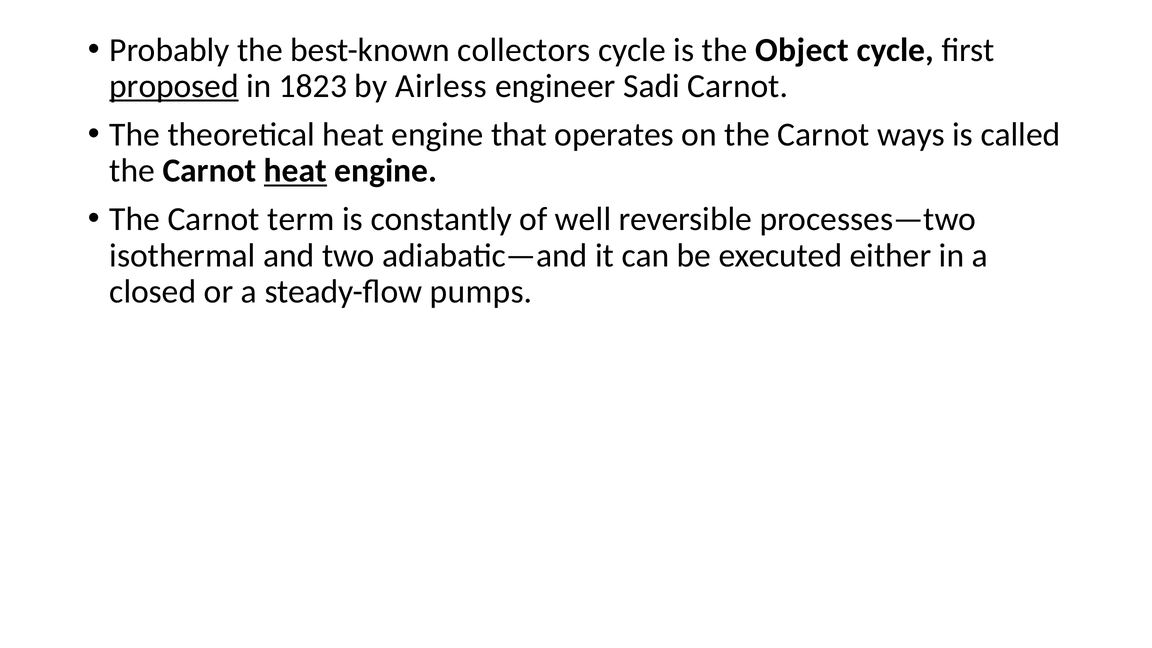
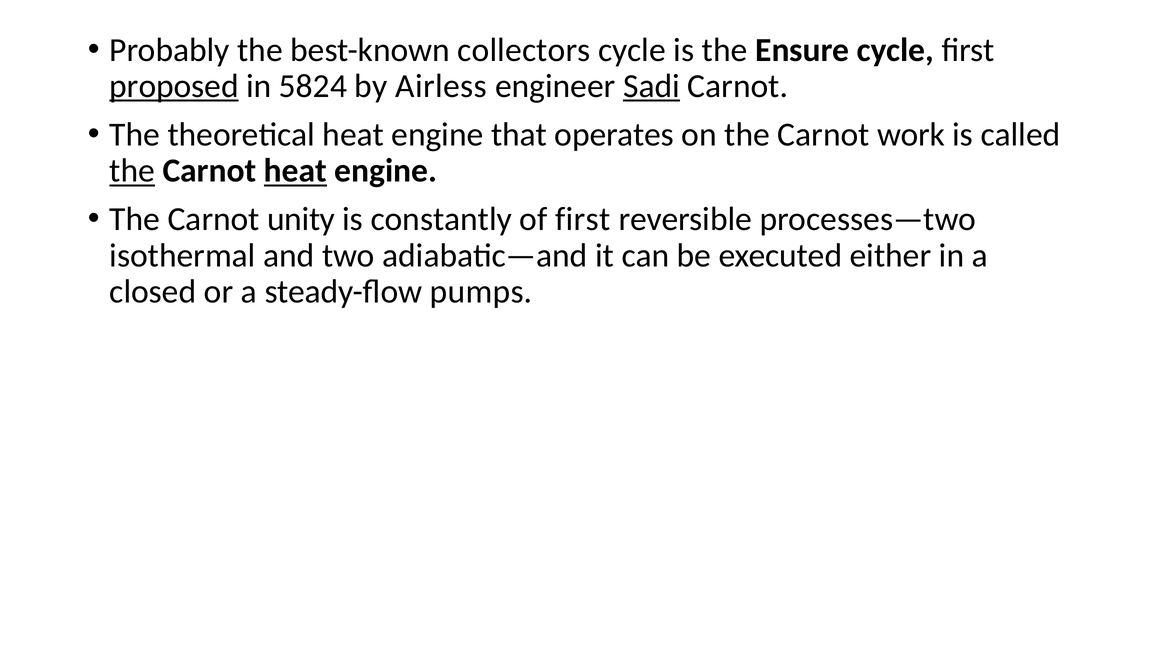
Object: Object -> Ensure
1823: 1823 -> 5824
Sadi underline: none -> present
ways: ways -> work
the at (132, 171) underline: none -> present
term: term -> unity
of well: well -> first
